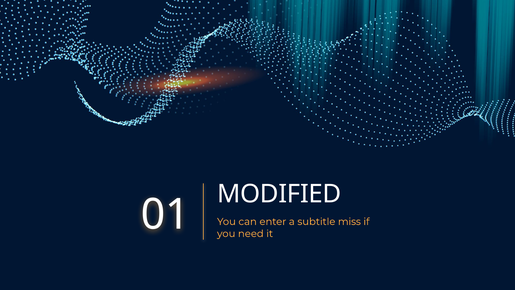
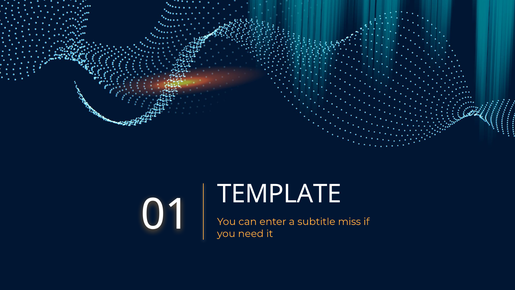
MODIFIED: MODIFIED -> TEMPLATE
